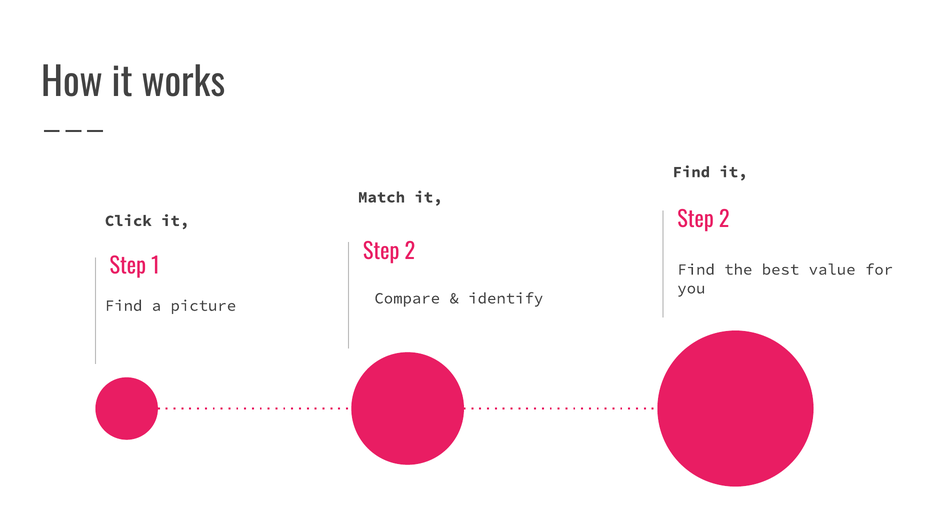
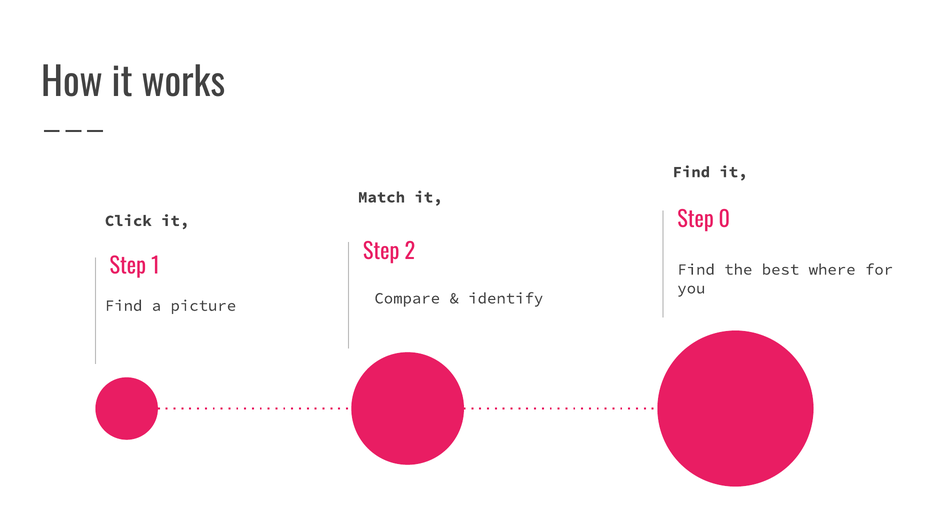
2 at (724, 220): 2 -> 0
value: value -> where
